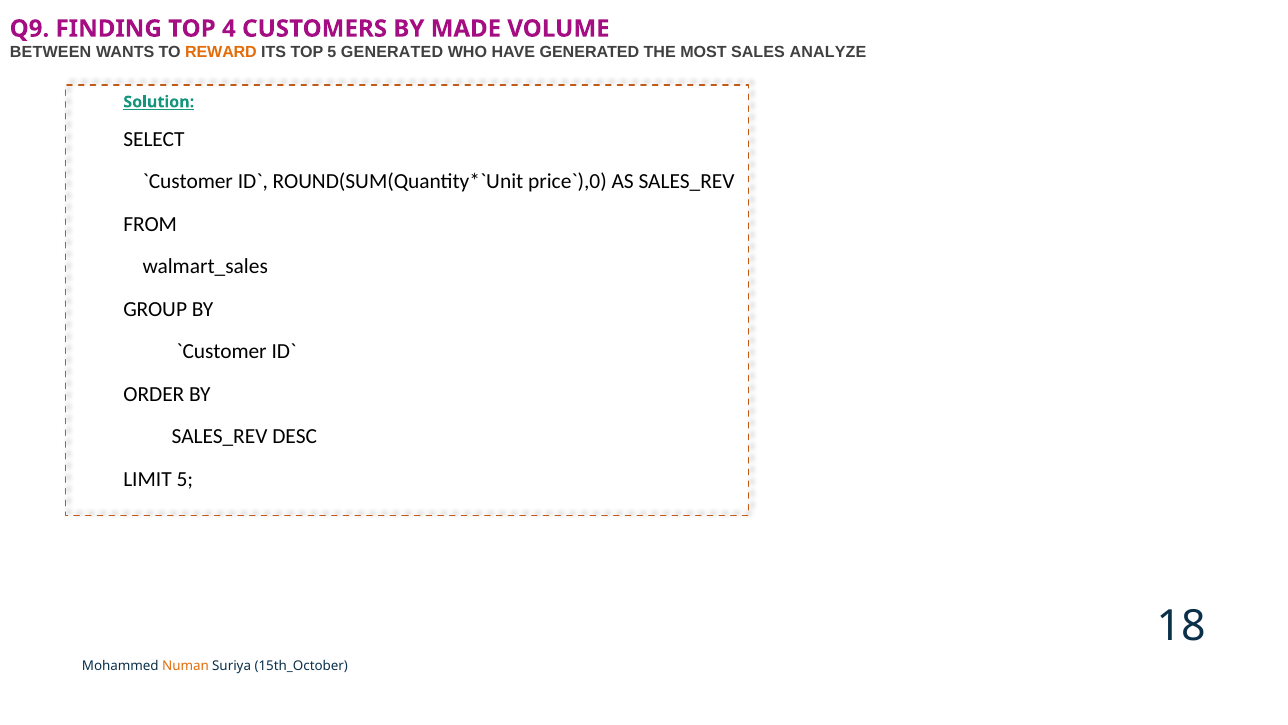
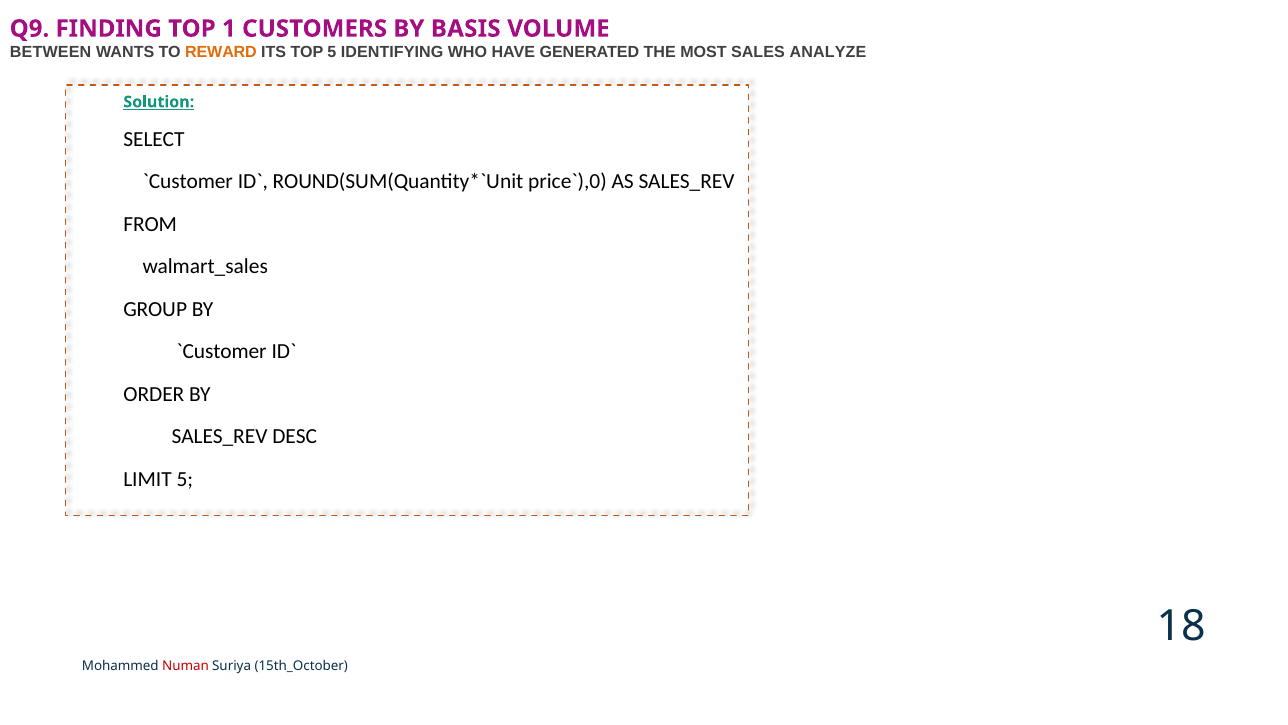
4: 4 -> 1
MADE: MADE -> BASIS
5 GENERATED: GENERATED -> IDENTIFYING
Numan colour: orange -> red
